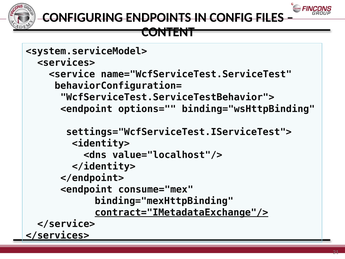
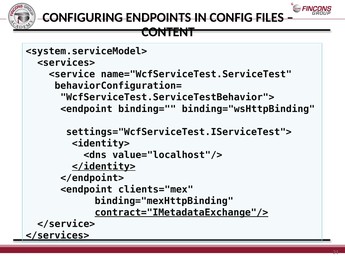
options=: options= -> binding=
</identity> underline: none -> present
consume="mex: consume="mex -> clients="mex
